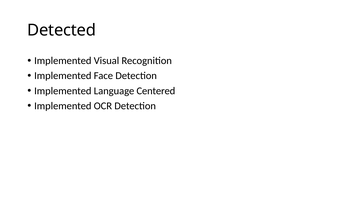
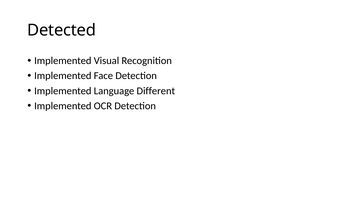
Centered: Centered -> Different
